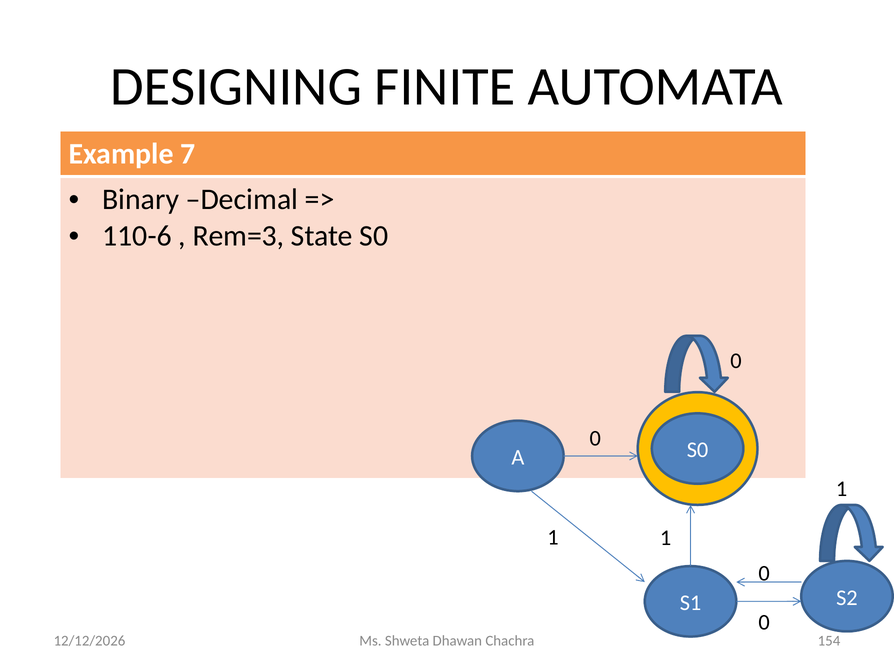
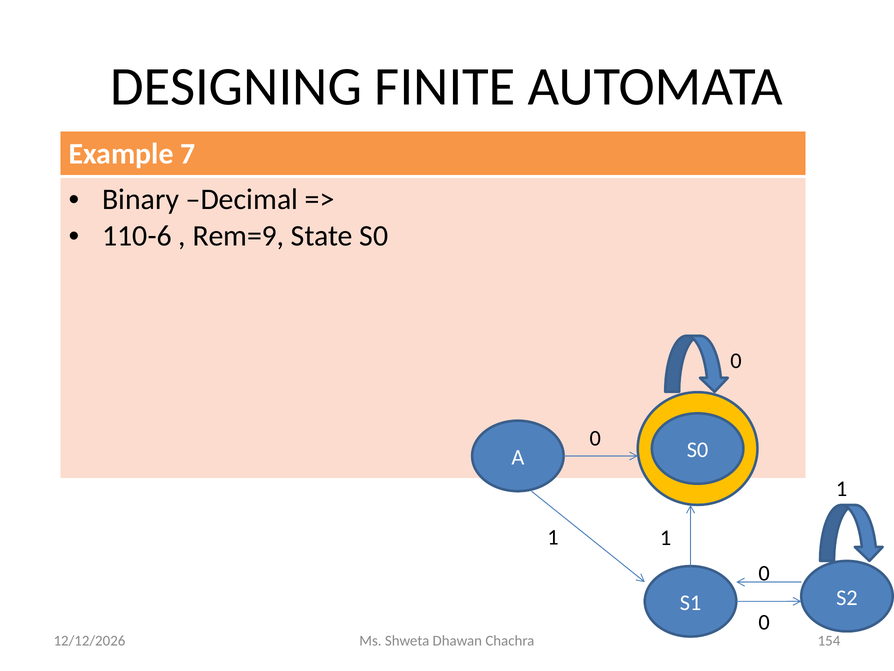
Rem=3: Rem=3 -> Rem=9
